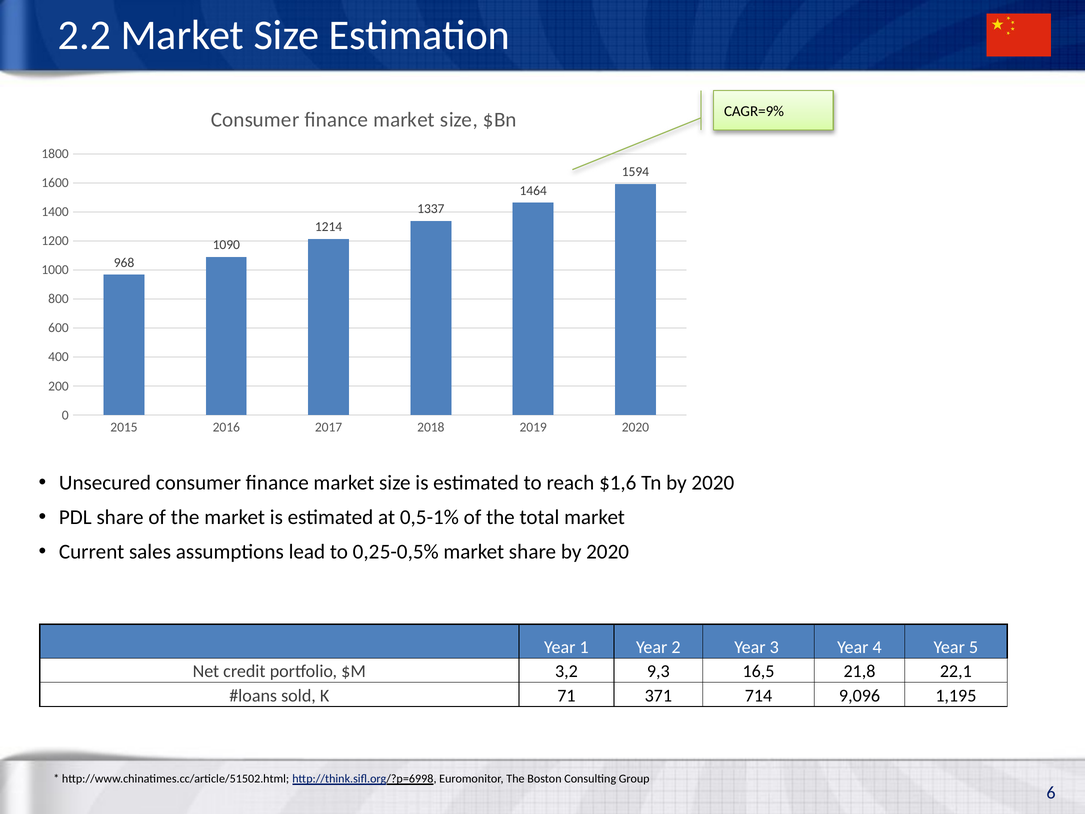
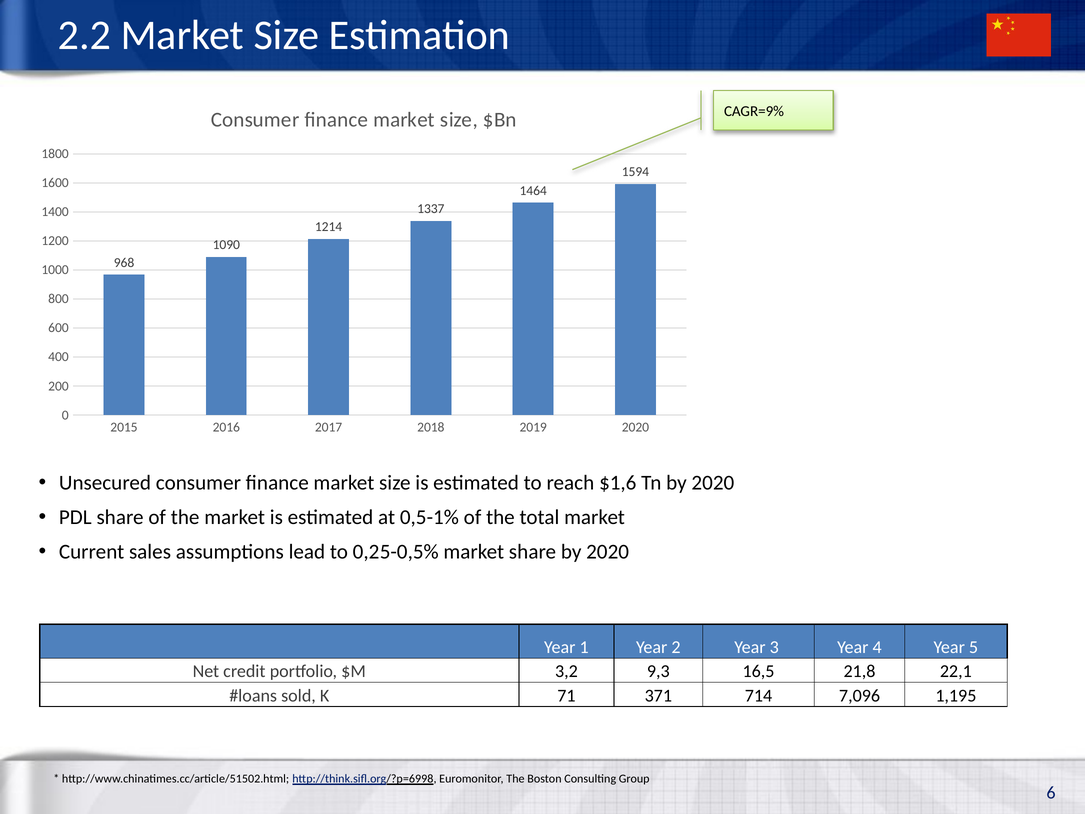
9,096: 9,096 -> 7,096
